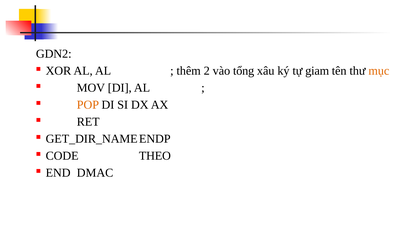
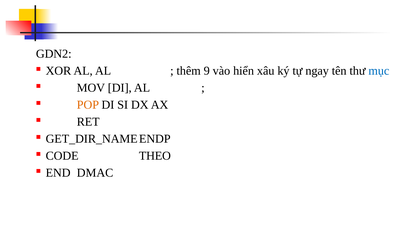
2: 2 -> 9
tổng: tổng -> hiển
giam: giam -> ngay
mục colour: orange -> blue
